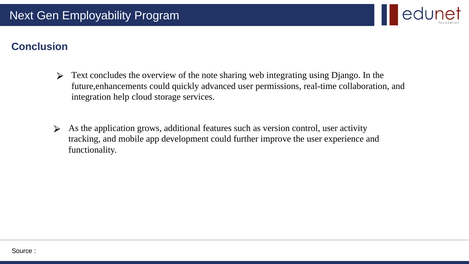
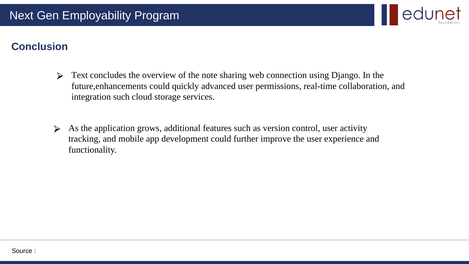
integrating: integrating -> connection
integration help: help -> such
